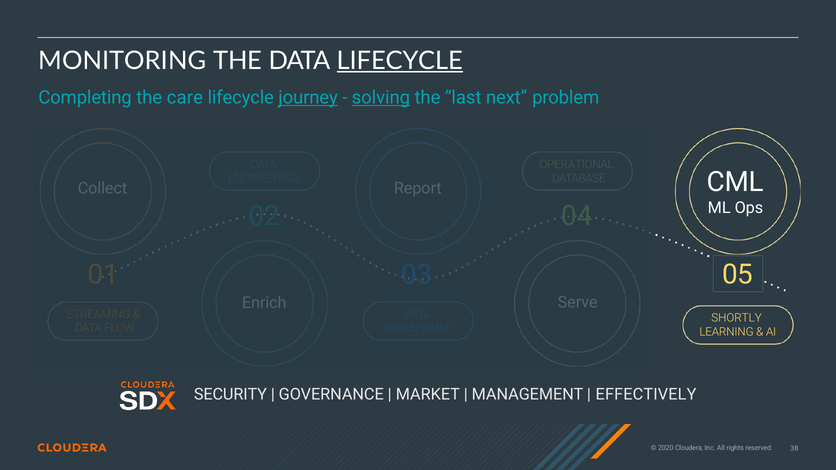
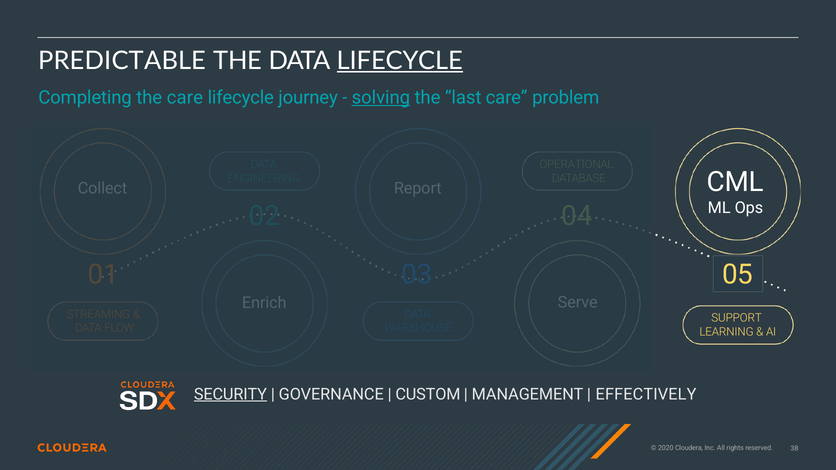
MONITORING: MONITORING -> PREDICTABLE
journey underline: present -> none
last next: next -> care
SHORTLY: SHORTLY -> SUPPORT
SECURITY underline: none -> present
MARKET: MARKET -> CUSTOM
